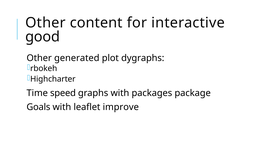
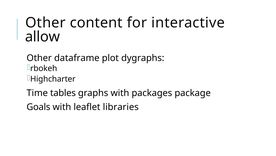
good: good -> allow
generated: generated -> dataframe
speed: speed -> tables
improve: improve -> libraries
